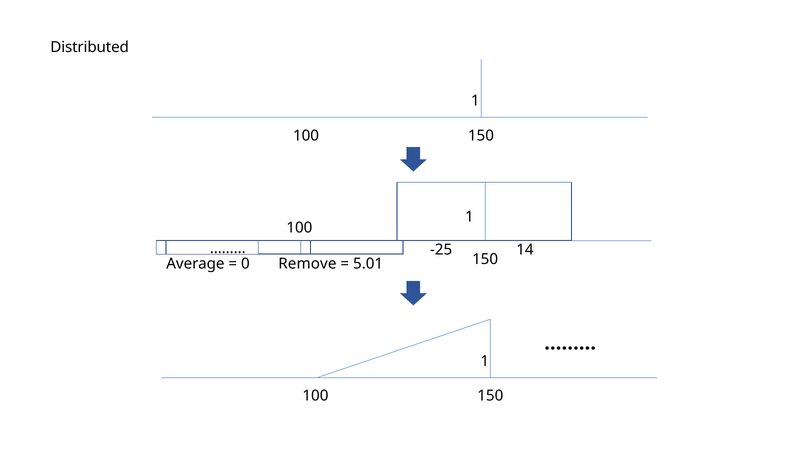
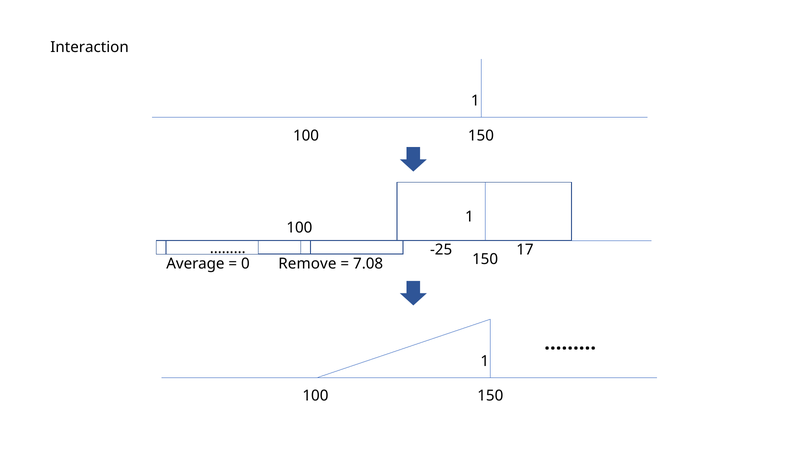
Distributed: Distributed -> Interaction
14: 14 -> 17
5.01: 5.01 -> 7.08
